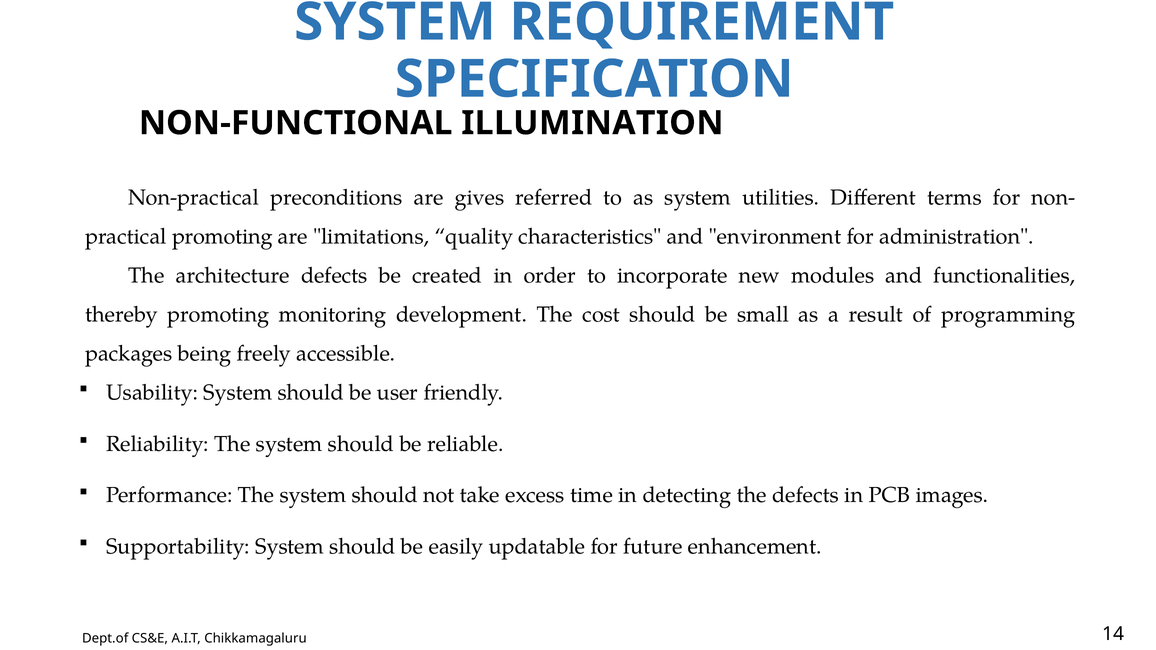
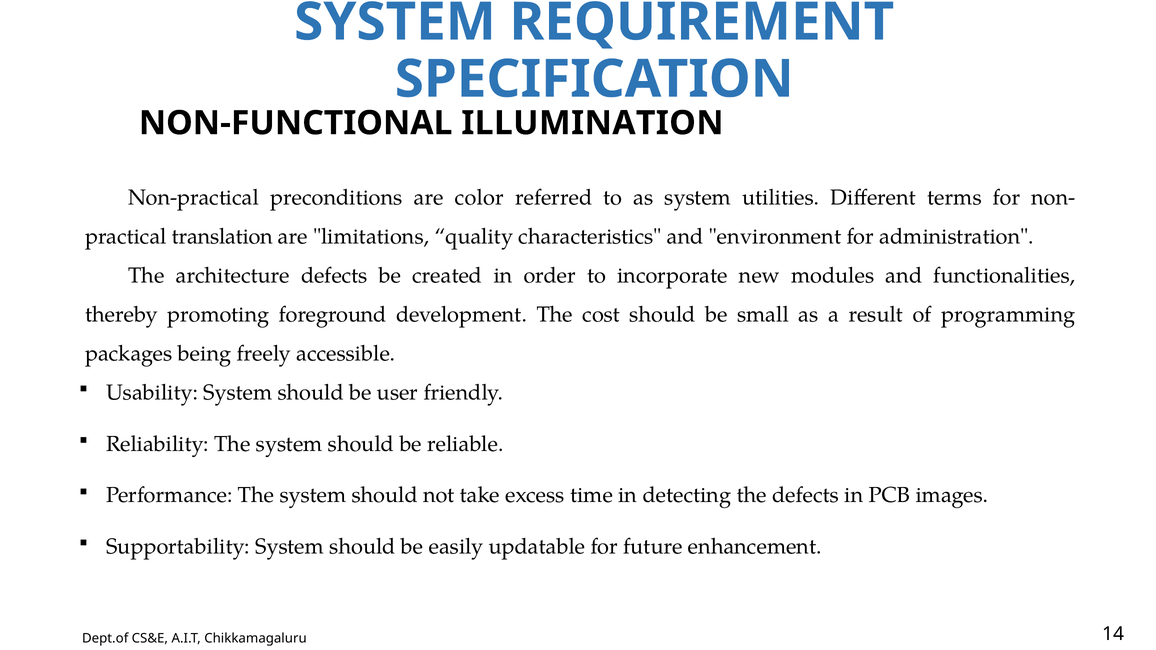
gives: gives -> color
promoting at (222, 237): promoting -> translation
monitoring: monitoring -> foreground
